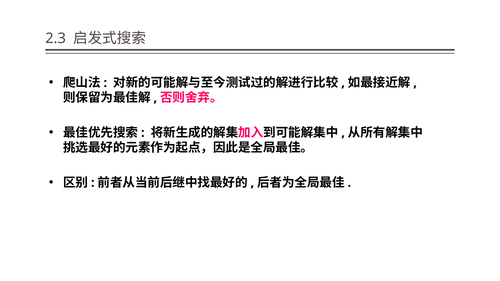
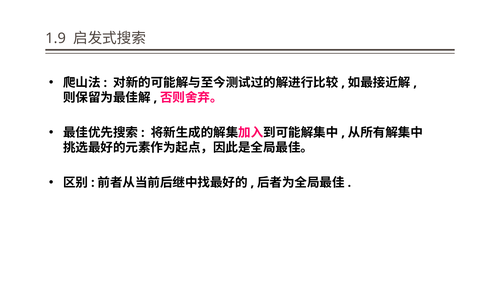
2.3: 2.3 -> 1.9
